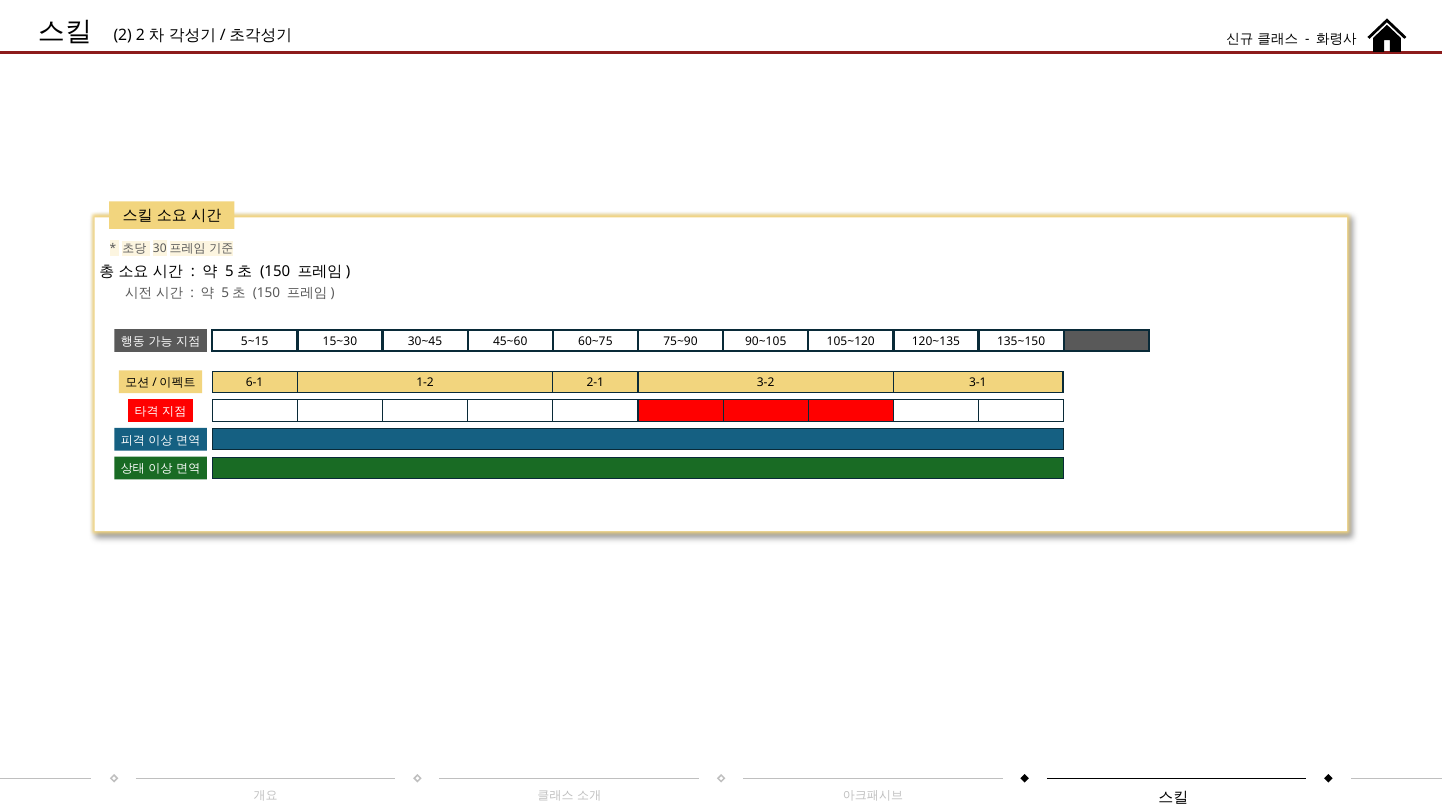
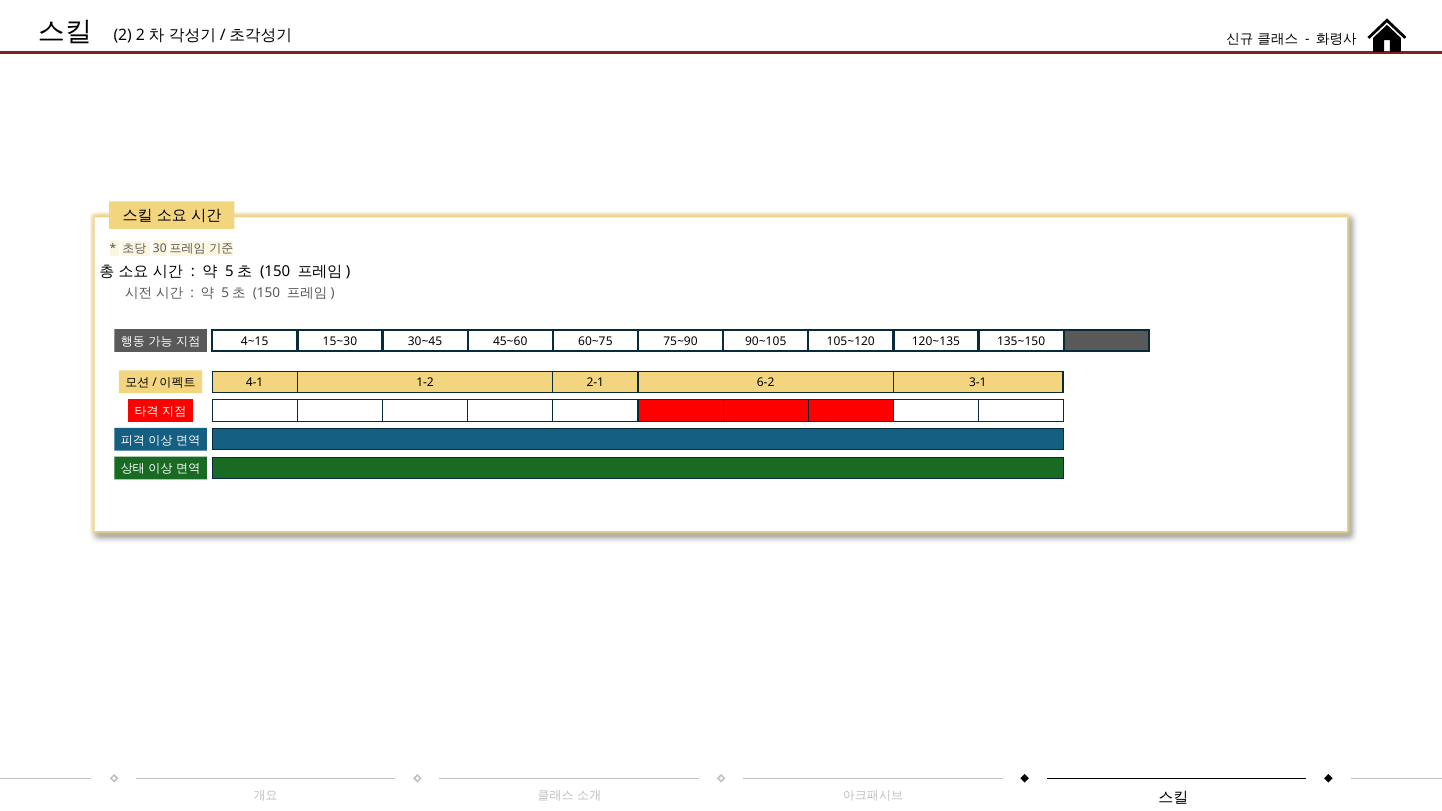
5~15: 5~15 -> 4~15
6-1: 6-1 -> 4-1
3-2: 3-2 -> 6-2
